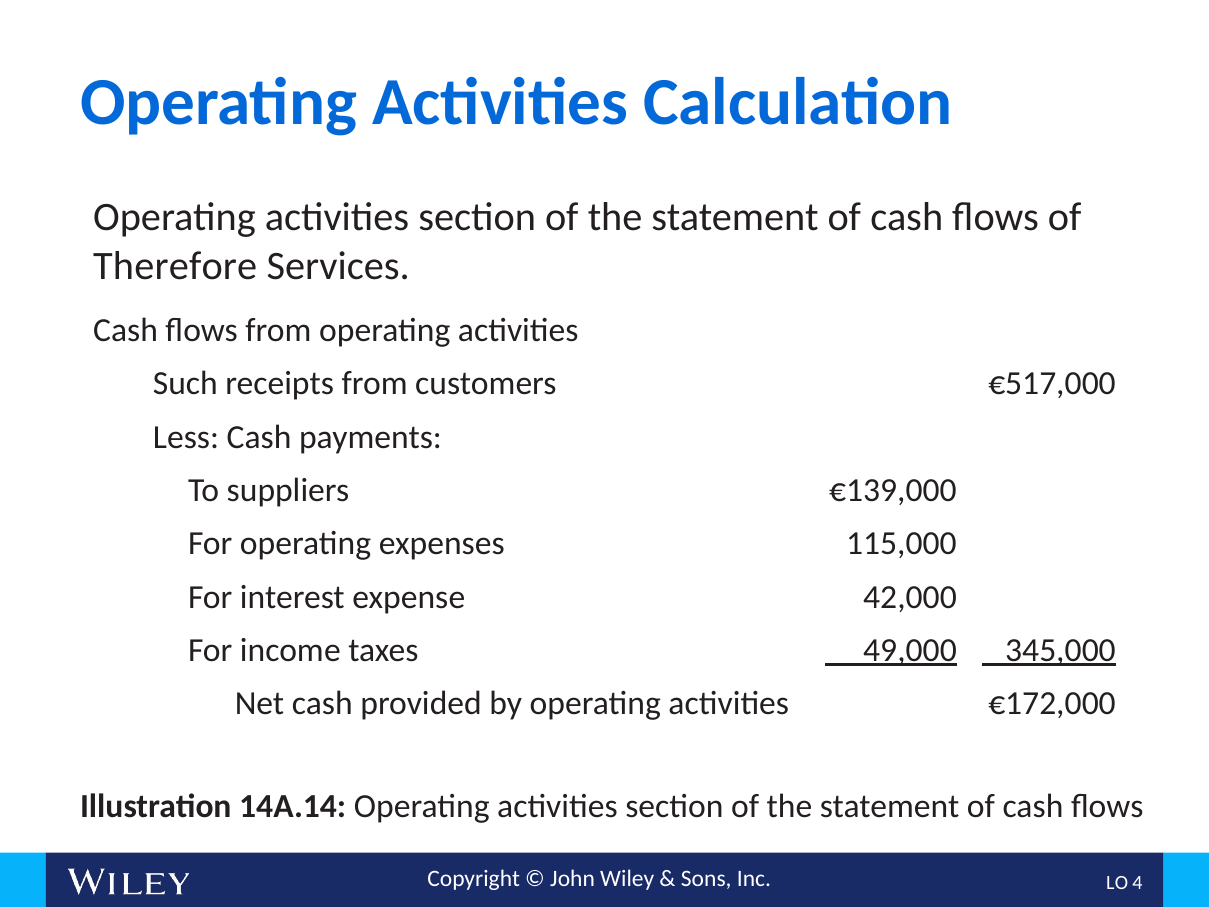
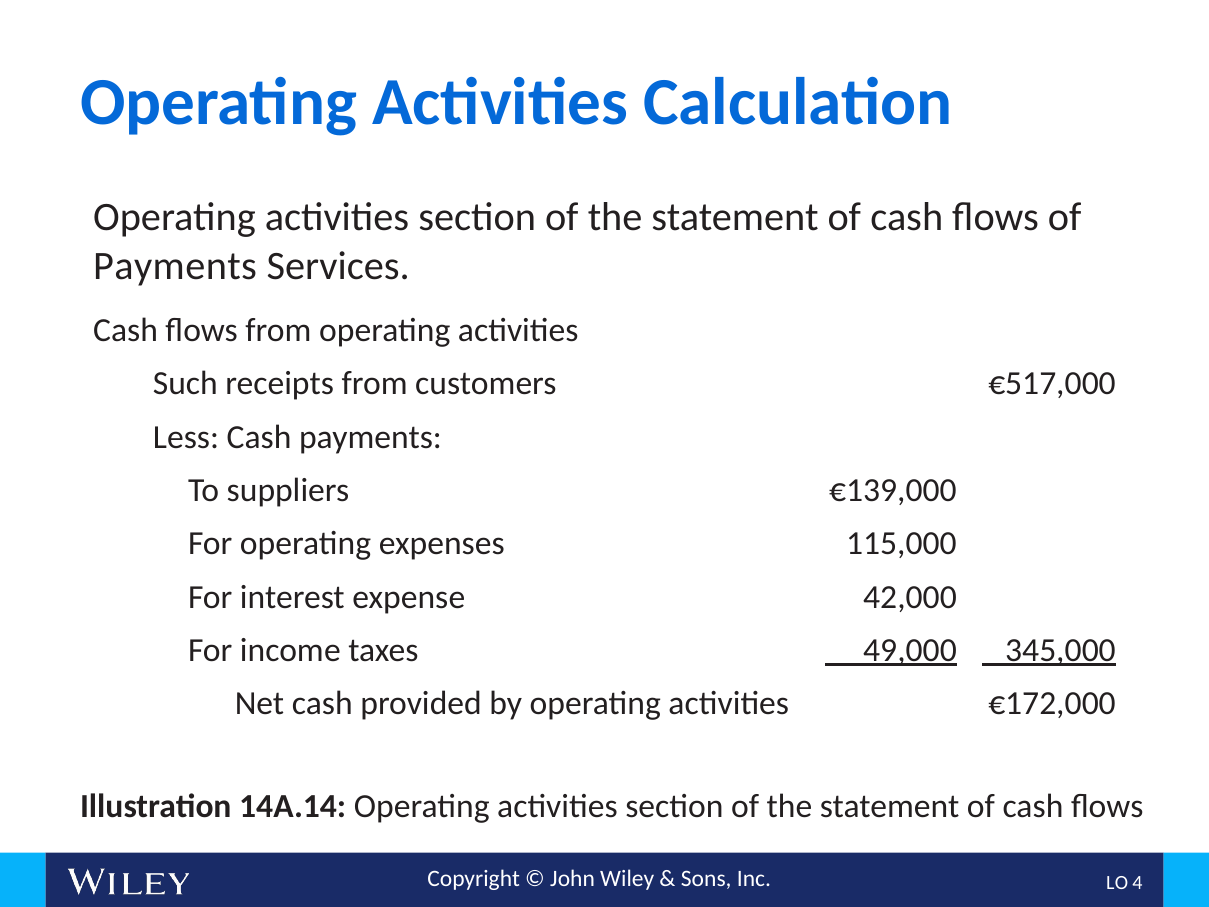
Therefore at (175, 266): Therefore -> Payments
